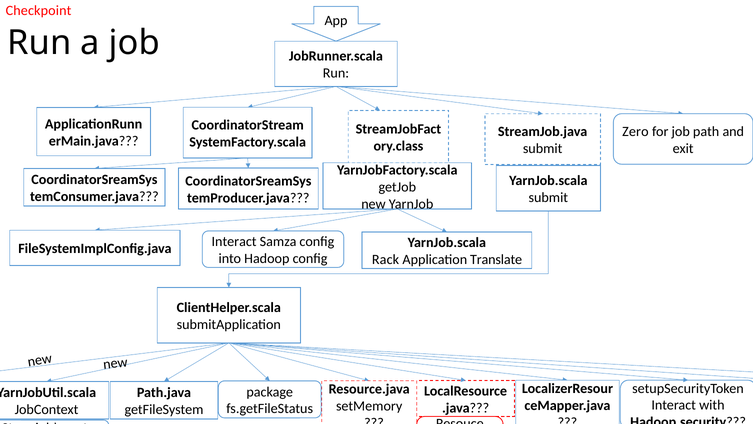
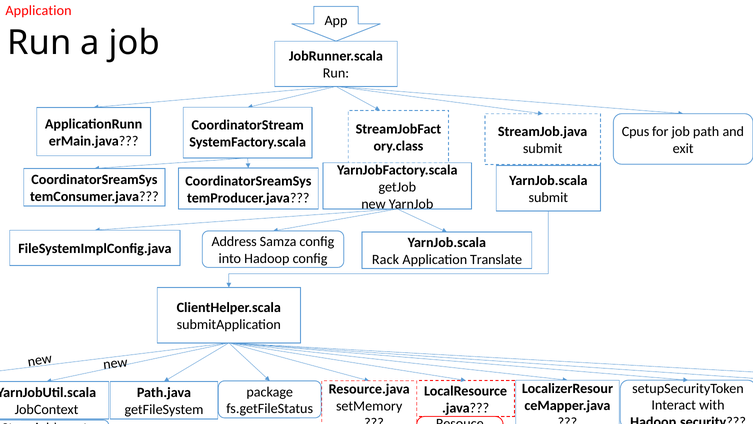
Checkpoint at (39, 11): Checkpoint -> Application
Zero: Zero -> Cpus
Interact at (234, 241): Interact -> Address
